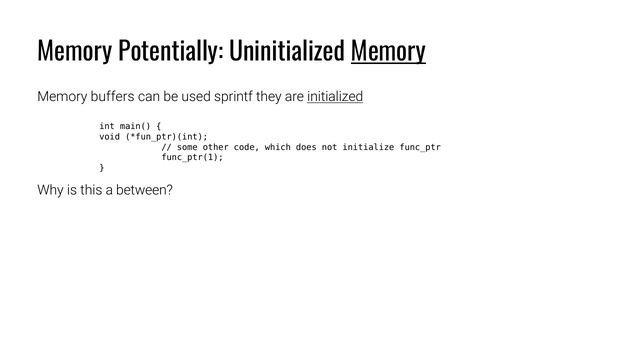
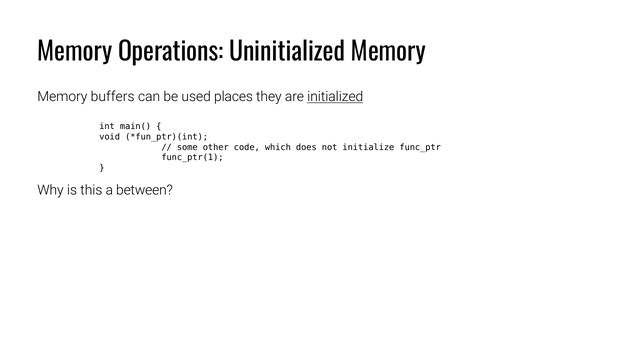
Potentially: Potentially -> Operations
Memory at (388, 52) underline: present -> none
sprintf: sprintf -> places
